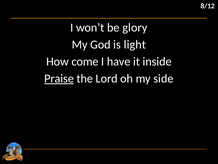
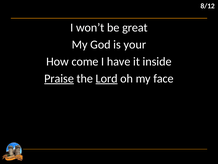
glory: glory -> great
light: light -> your
Lord underline: none -> present
side: side -> face
